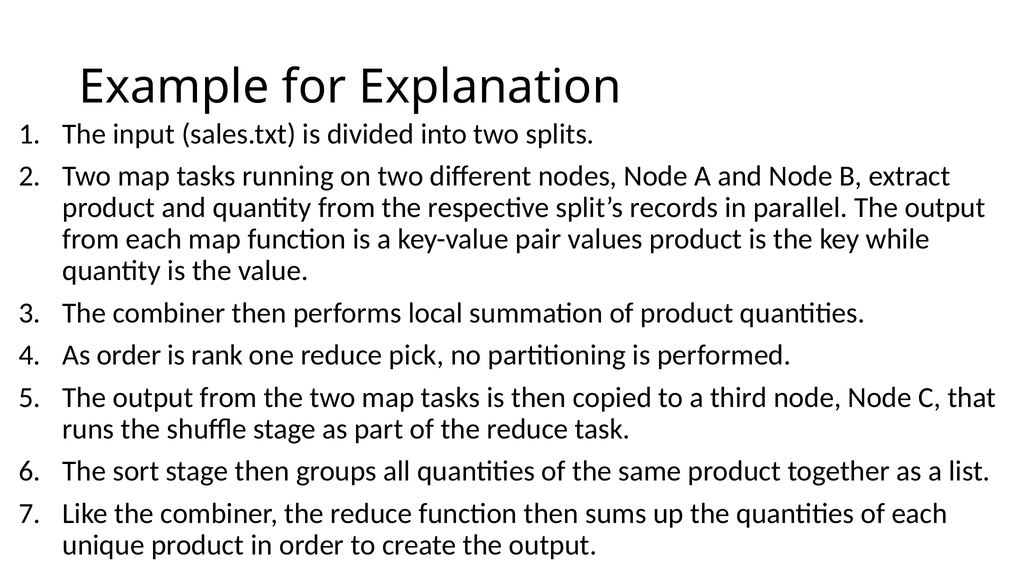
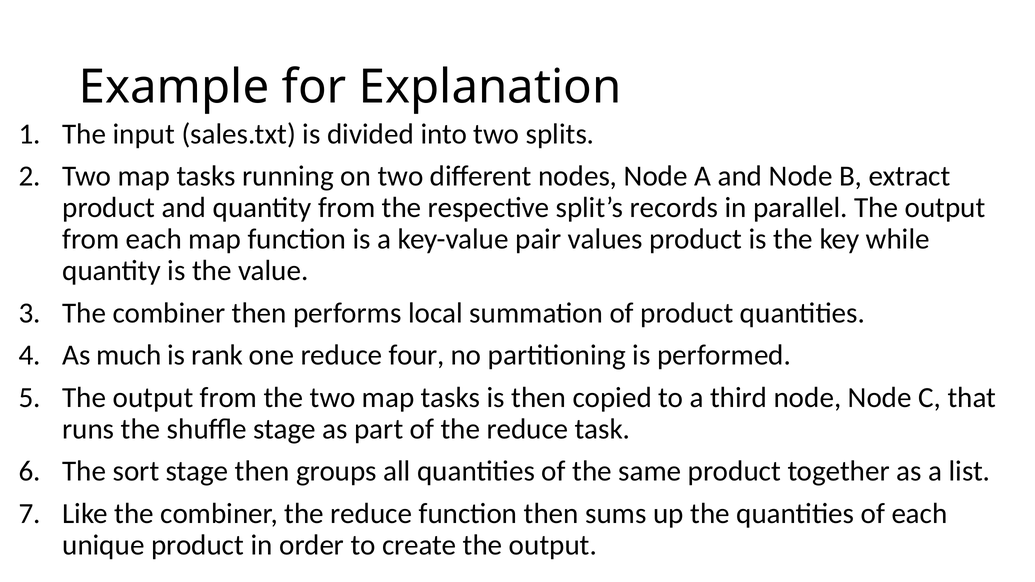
As order: order -> much
pick: pick -> four
